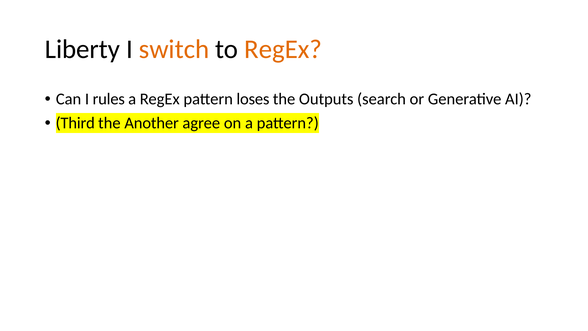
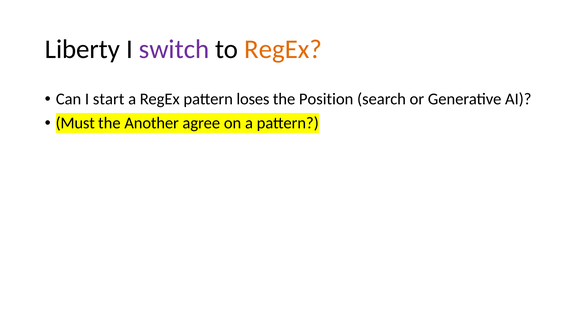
switch colour: orange -> purple
rules: rules -> start
Outputs: Outputs -> Position
Third: Third -> Must
